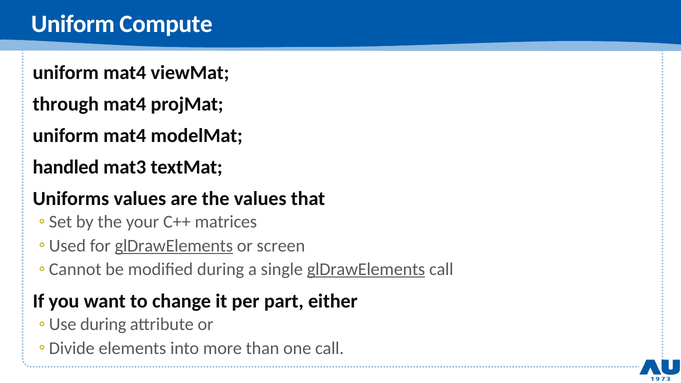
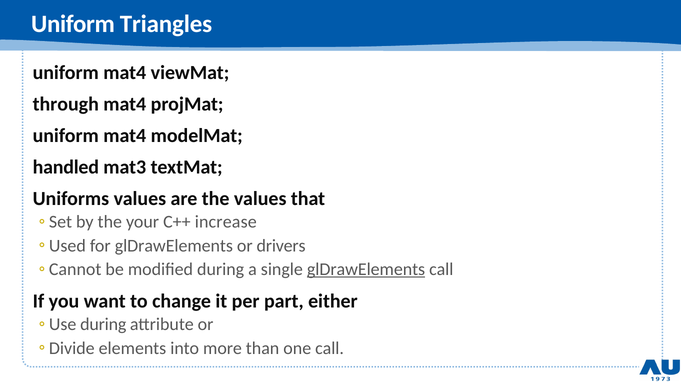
Compute: Compute -> Triangles
matrices: matrices -> increase
glDrawElements at (174, 246) underline: present -> none
screen: screen -> drivers
